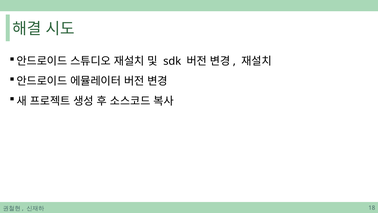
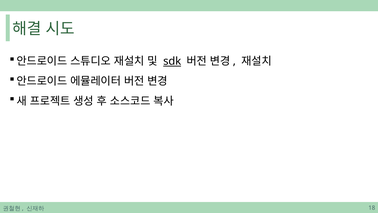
sdk underline: none -> present
